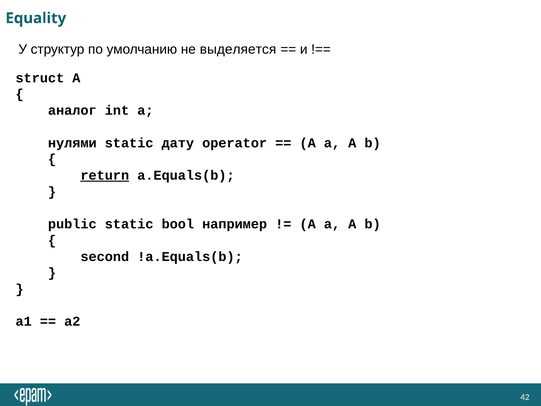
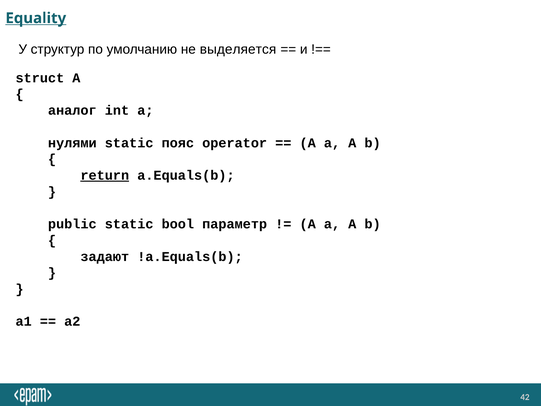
Equality underline: none -> present
дату: дату -> пояс
например: например -> параметр
second: second -> задают
